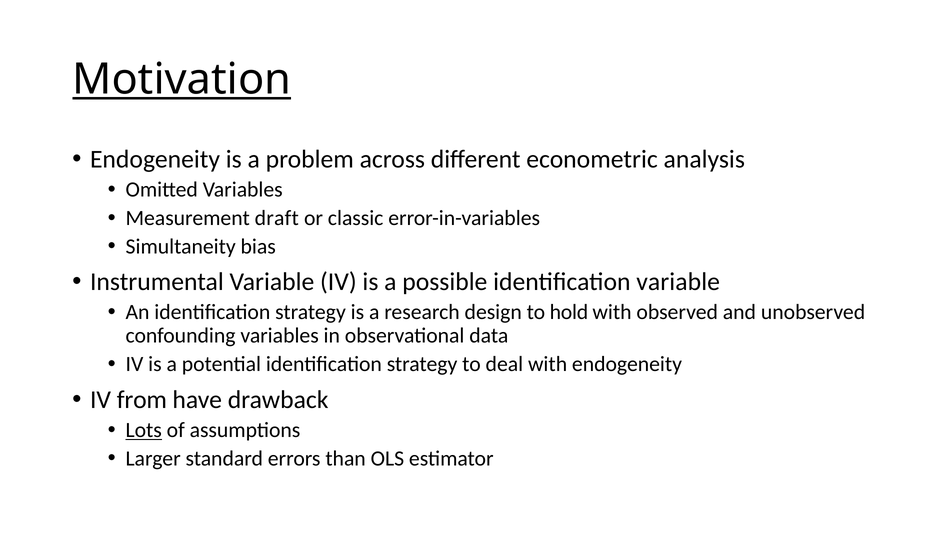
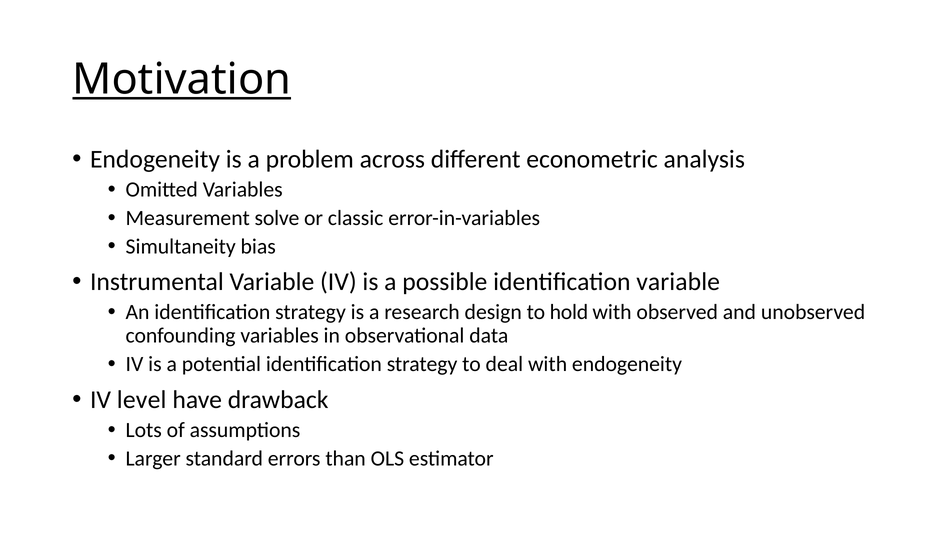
draft: draft -> solve
from: from -> level
Lots underline: present -> none
